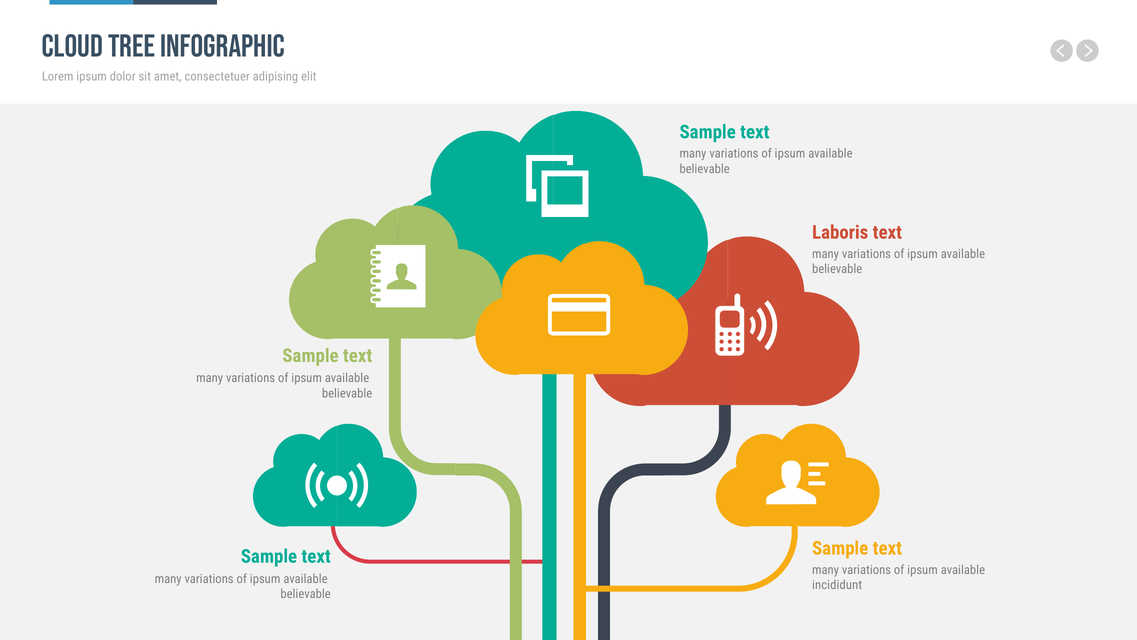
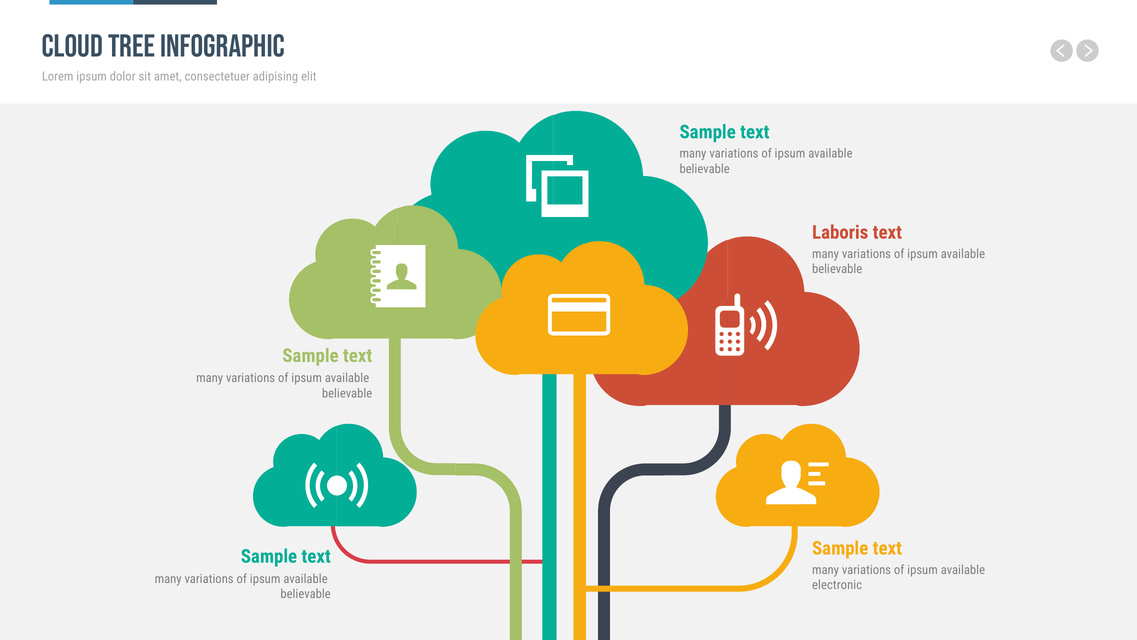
incididunt: incididunt -> electronic
